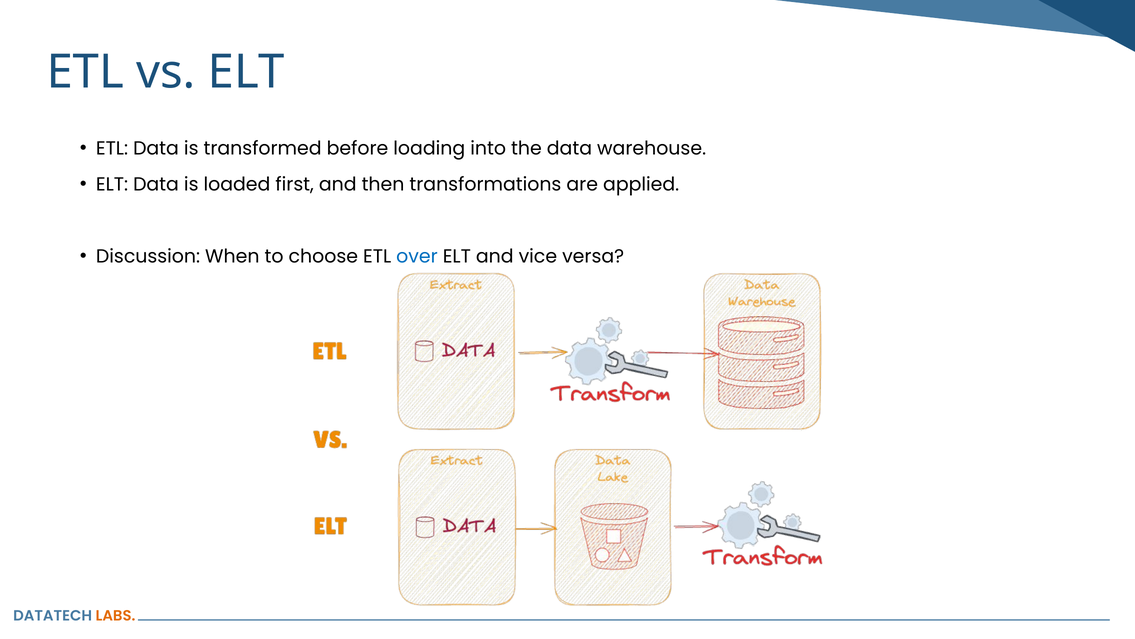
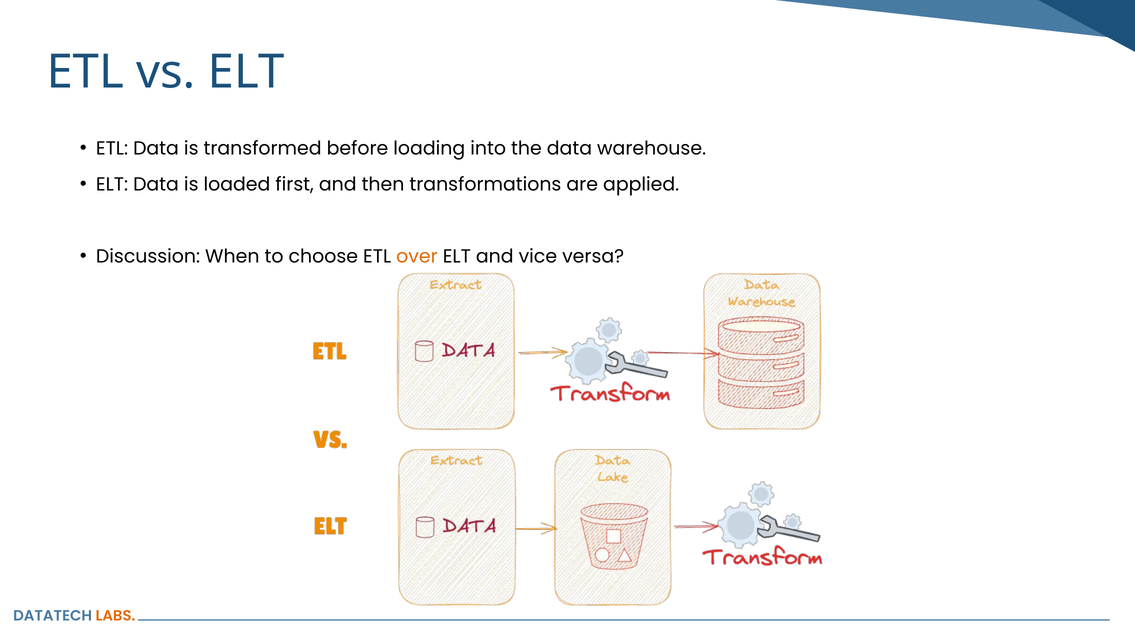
over colour: blue -> orange
